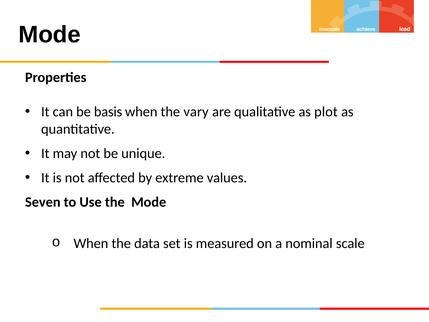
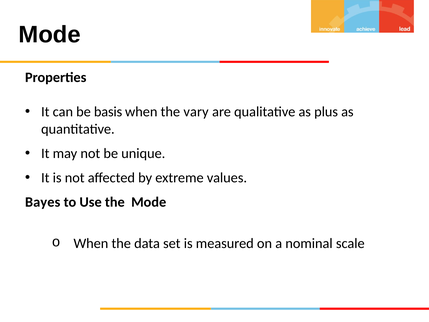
plot: plot -> plus
Seven: Seven -> Bayes
